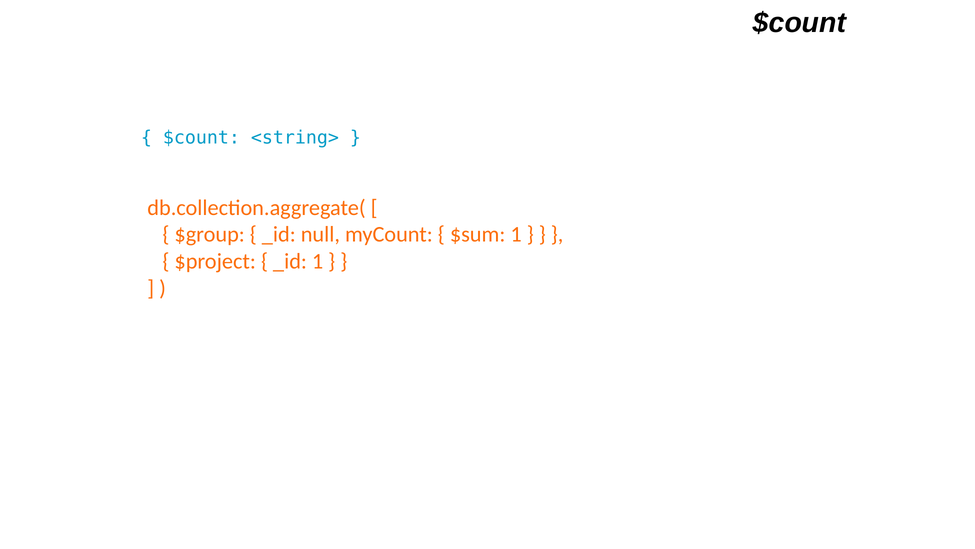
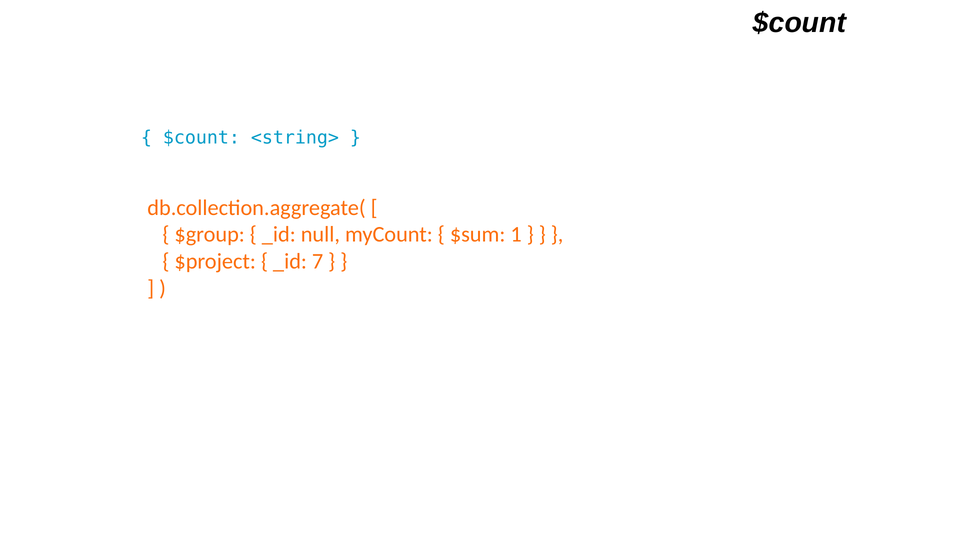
_id 1: 1 -> 7
